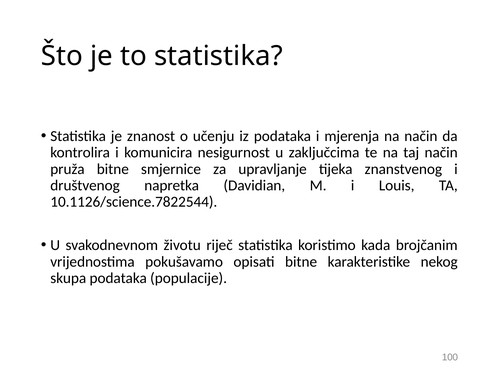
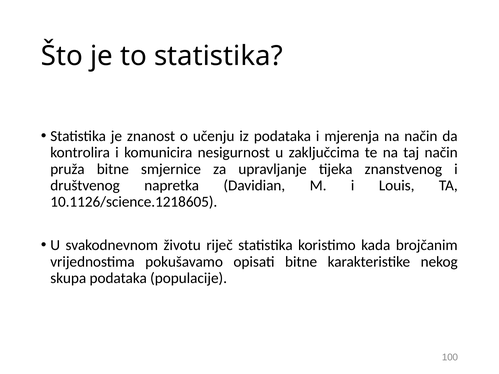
10.1126/science.7822544: 10.1126/science.7822544 -> 10.1126/science.1218605
